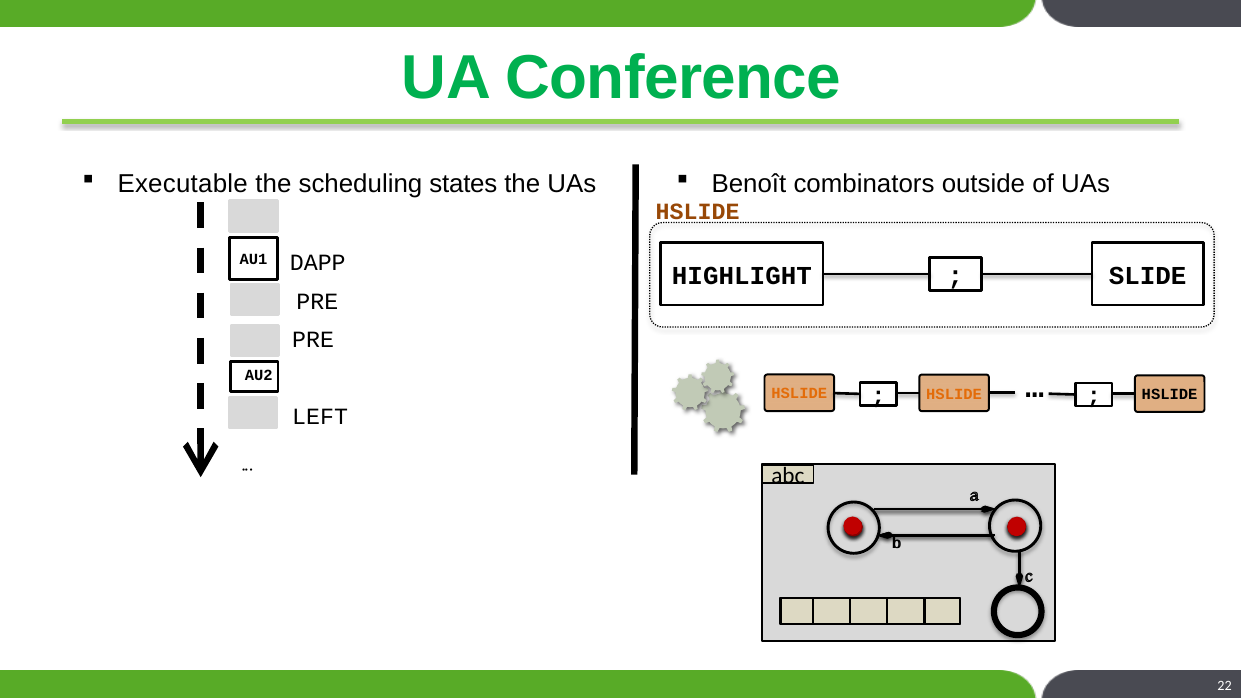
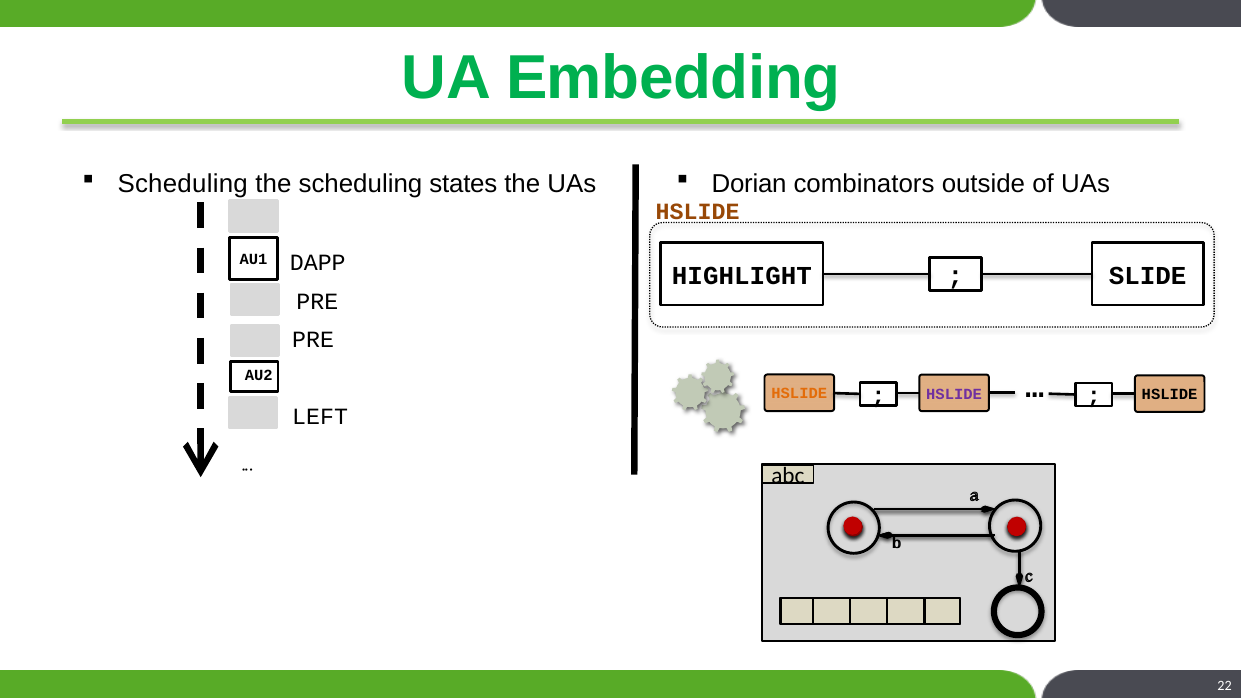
Conference: Conference -> Embedding
Executable at (183, 184): Executable -> Scheduling
Benoît: Benoît -> Dorian
HSLIDE at (954, 394) colour: orange -> purple
